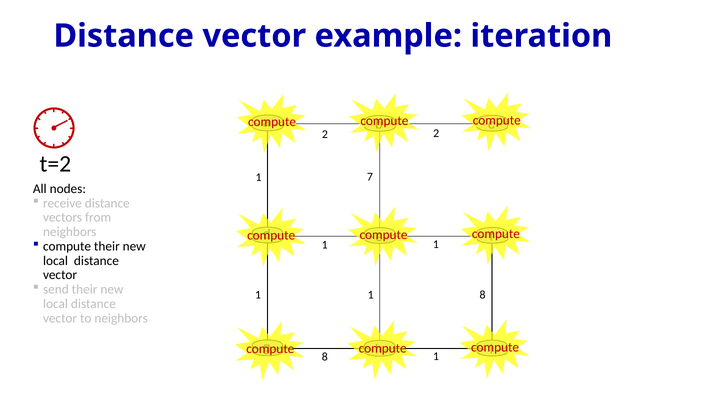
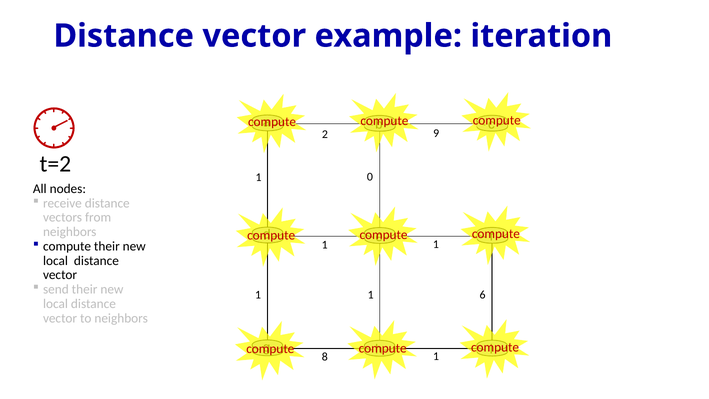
2 2: 2 -> 9
7: 7 -> 0
8 at (483, 295): 8 -> 6
